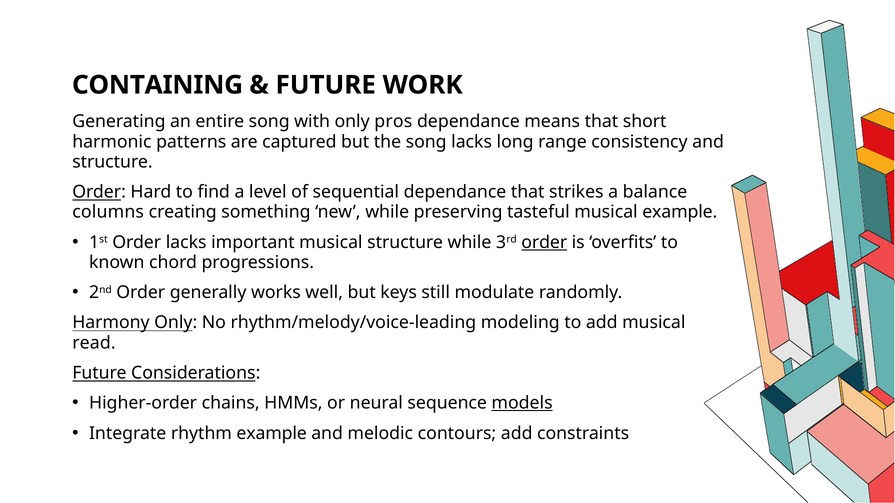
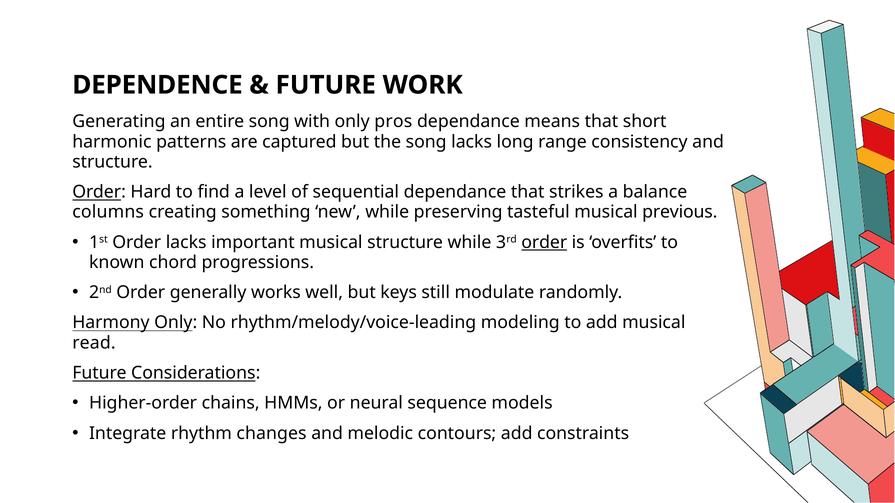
CONTAINING: CONTAINING -> DEPENDENCE
musical example: example -> previous
models underline: present -> none
rhythm example: example -> changes
